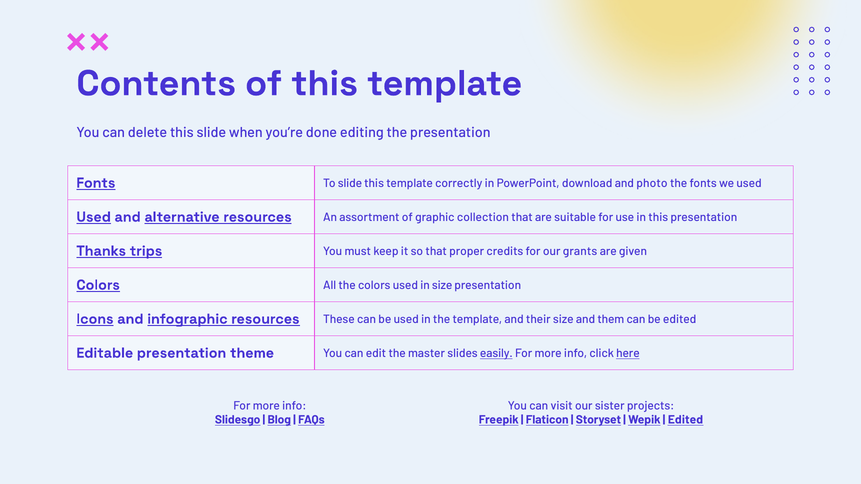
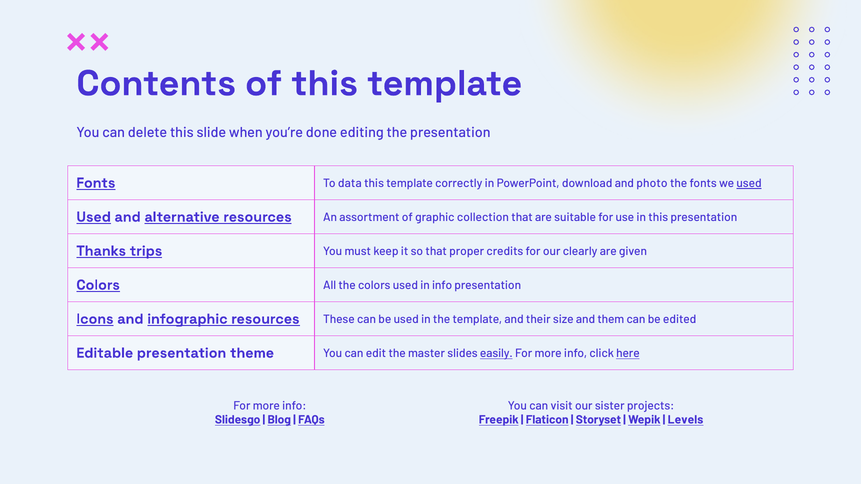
To slide: slide -> data
used at (749, 184) underline: none -> present
grants: grants -> clearly
in size: size -> info
Edited at (686, 420): Edited -> Levels
